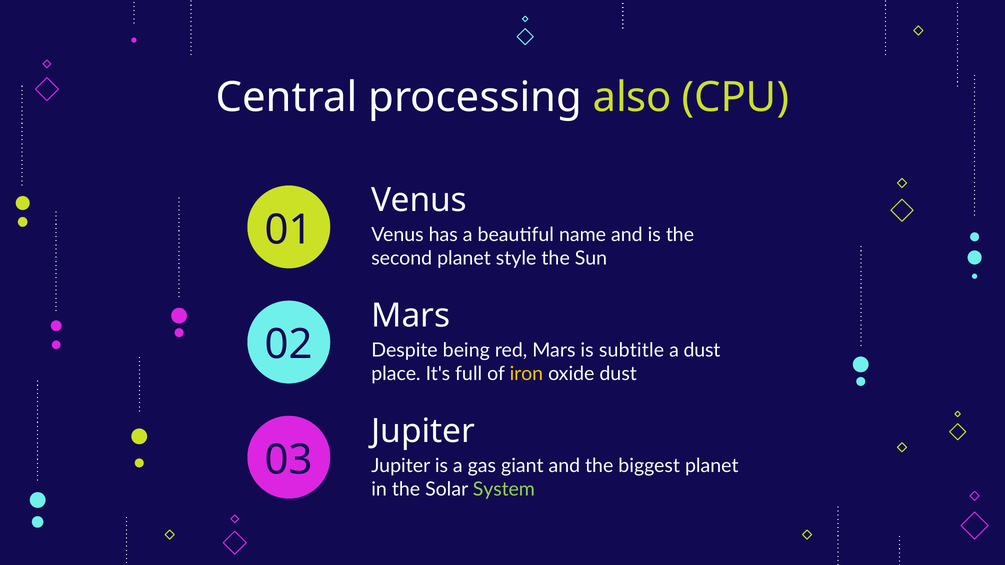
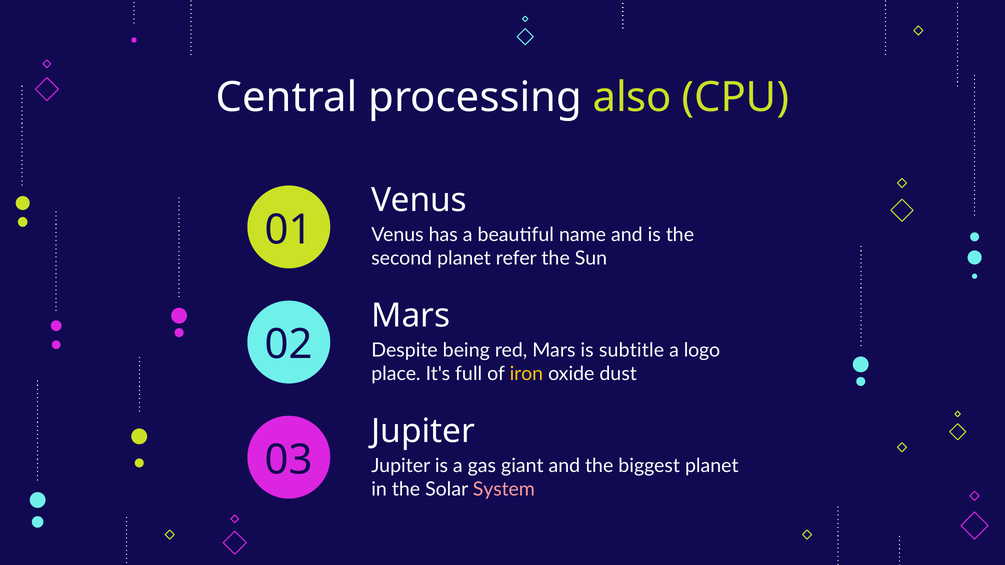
style: style -> refer
a dust: dust -> logo
System colour: light green -> pink
